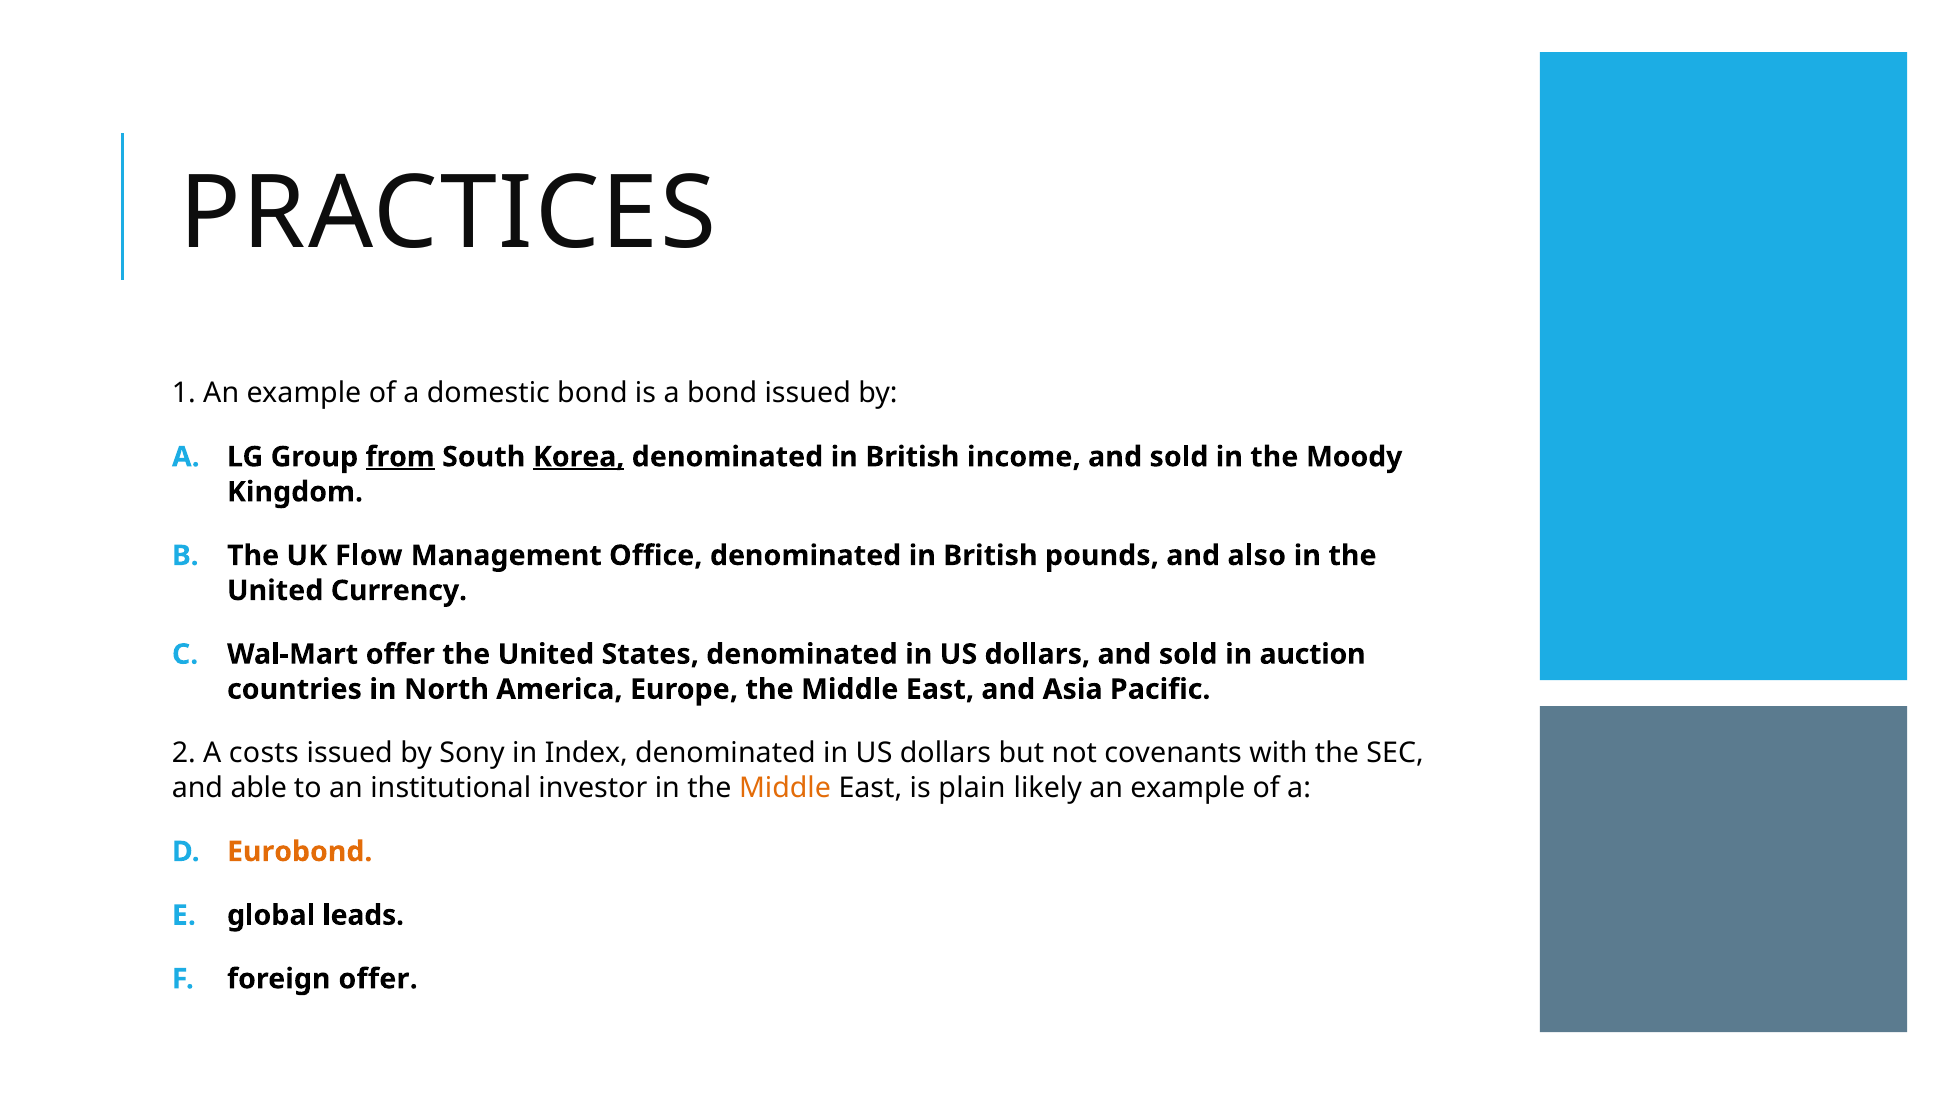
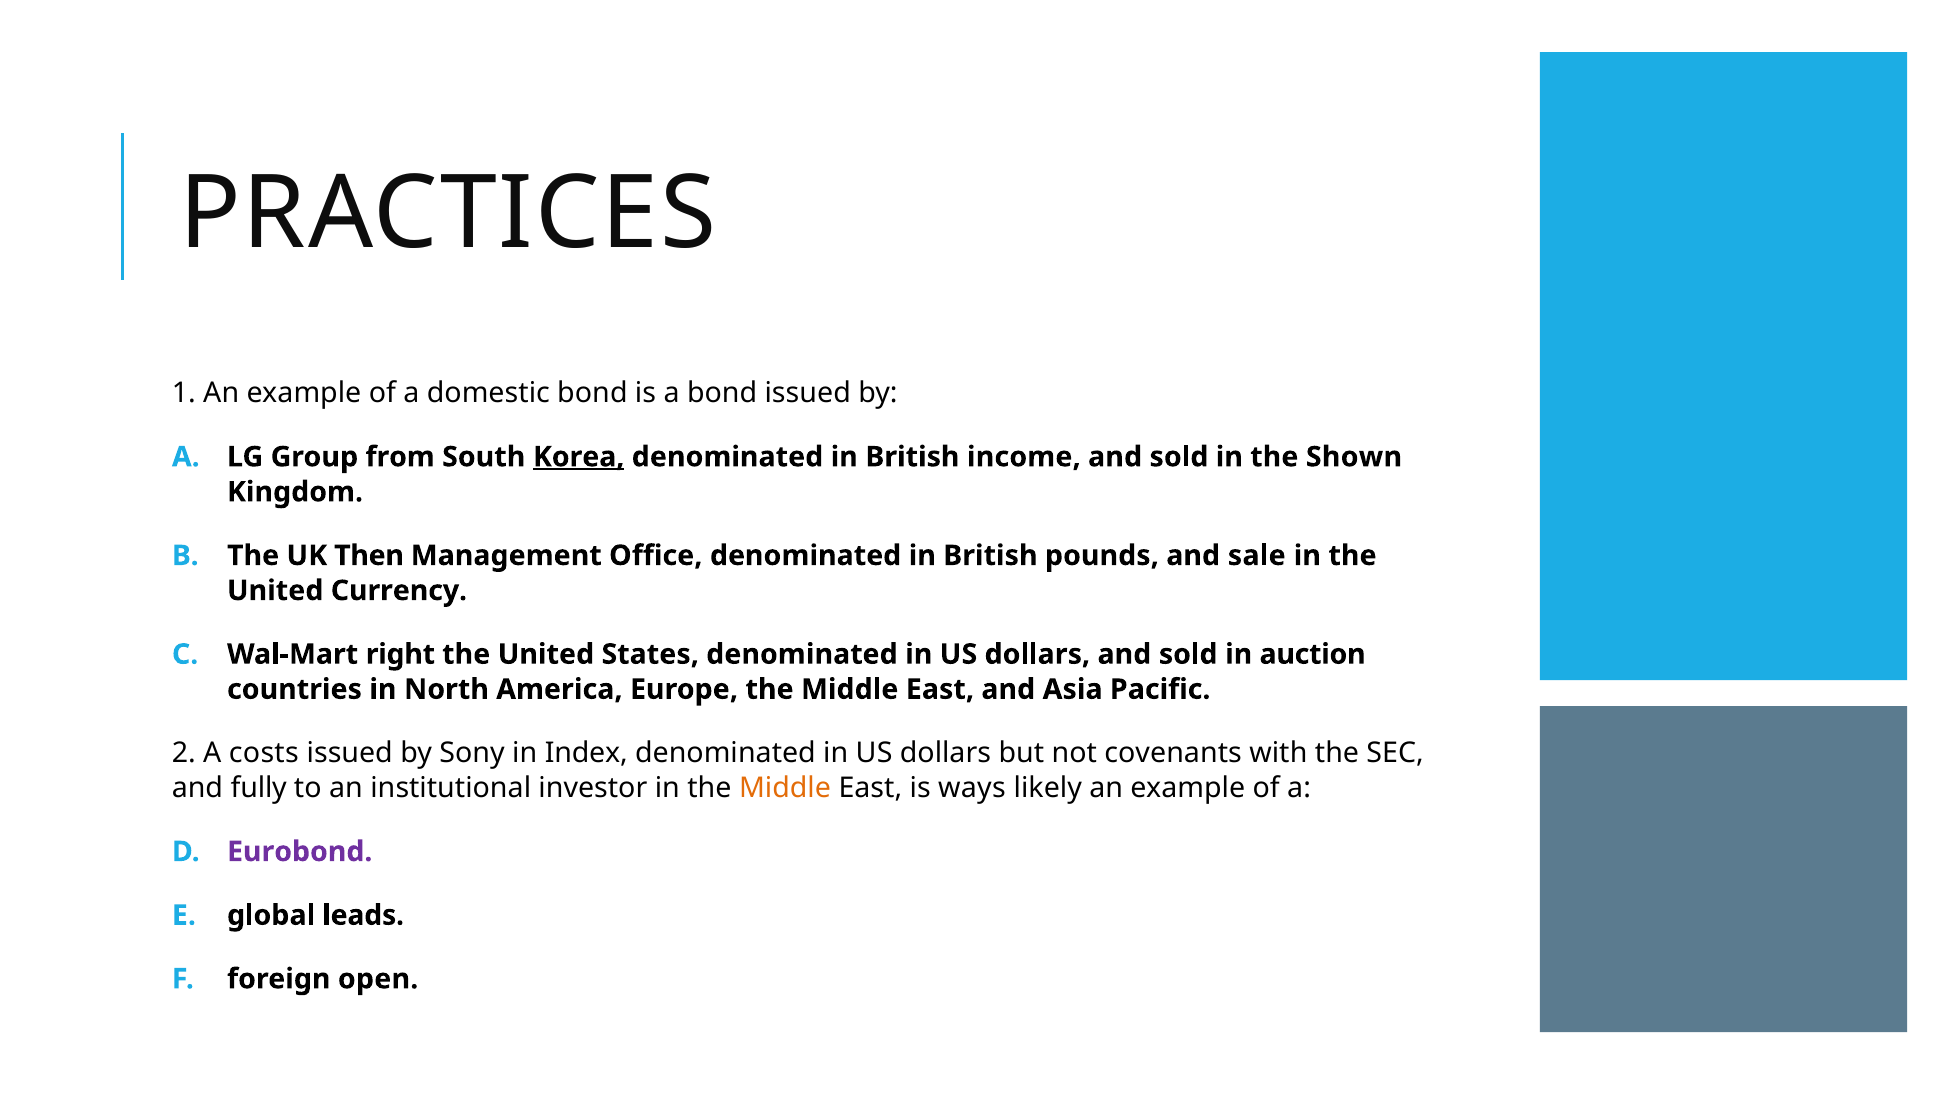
from underline: present -> none
Moody: Moody -> Shown
Flow: Flow -> Then
also: also -> sale
Wal-Mart offer: offer -> right
able: able -> fully
plain: plain -> ways
Eurobond colour: orange -> purple
foreign offer: offer -> open
